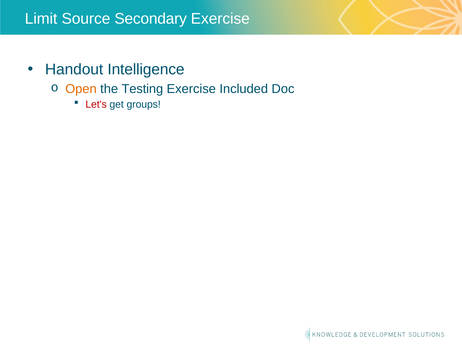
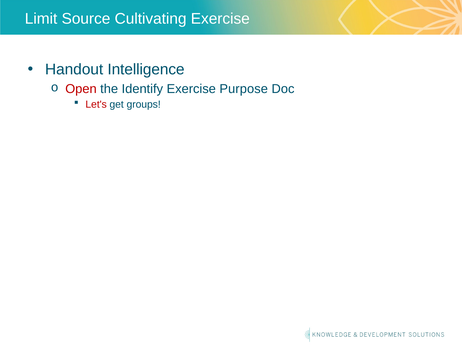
Secondary: Secondary -> Cultivating
Open colour: orange -> red
Testing: Testing -> Identify
Included: Included -> Purpose
